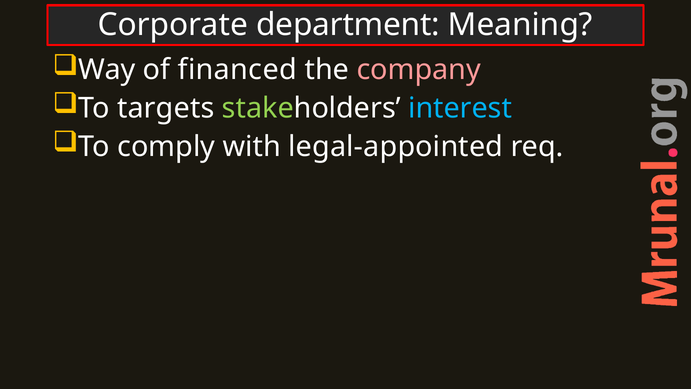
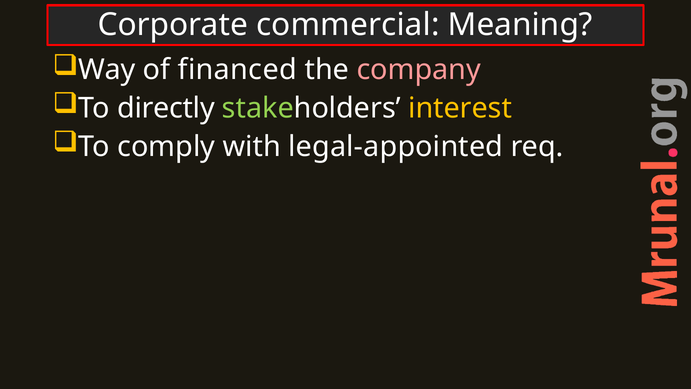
department: department -> commercial
targets: targets -> directly
interest colour: light blue -> yellow
